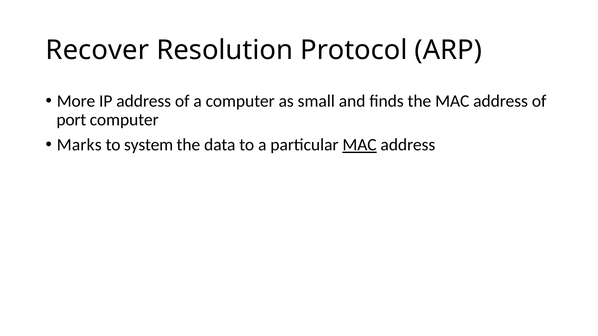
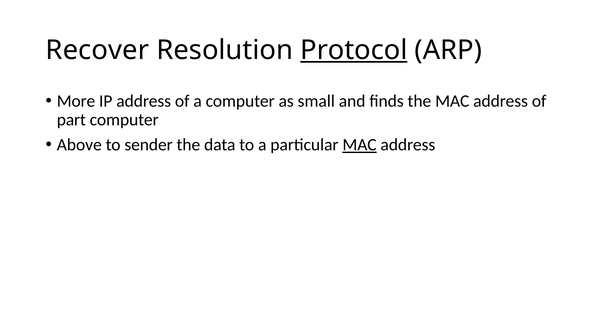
Protocol underline: none -> present
port: port -> part
Marks: Marks -> Above
system: system -> sender
